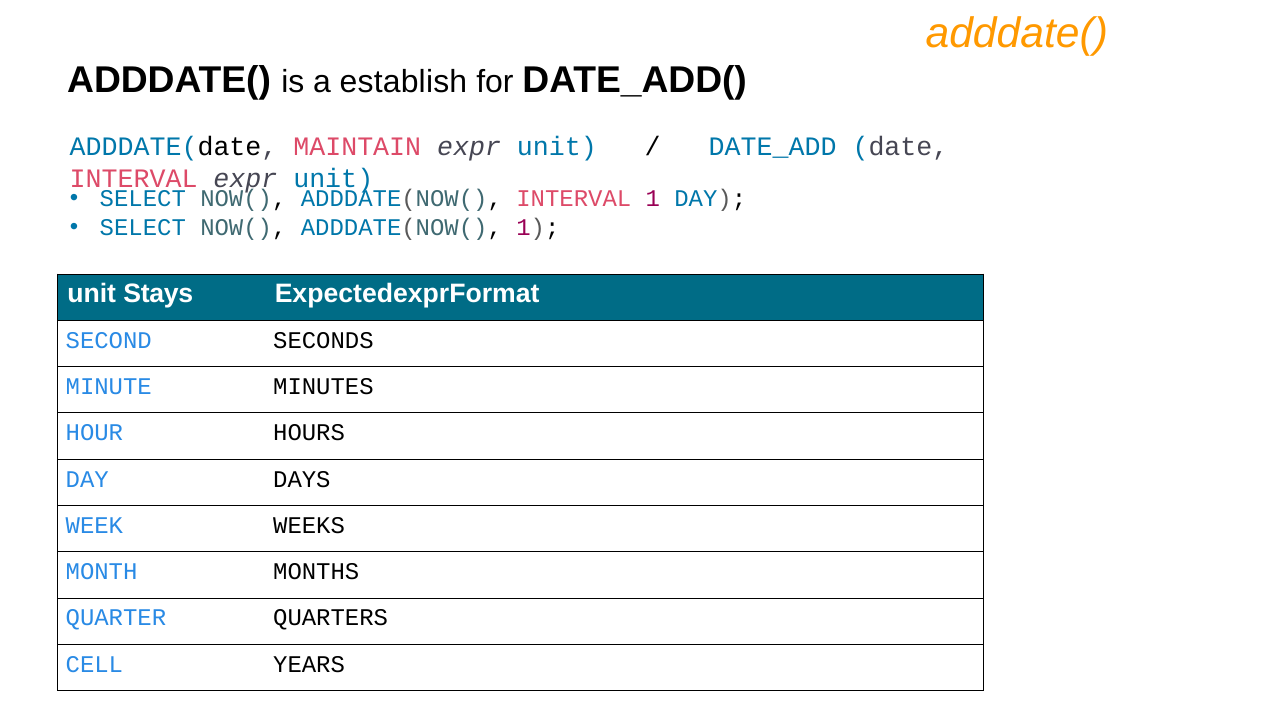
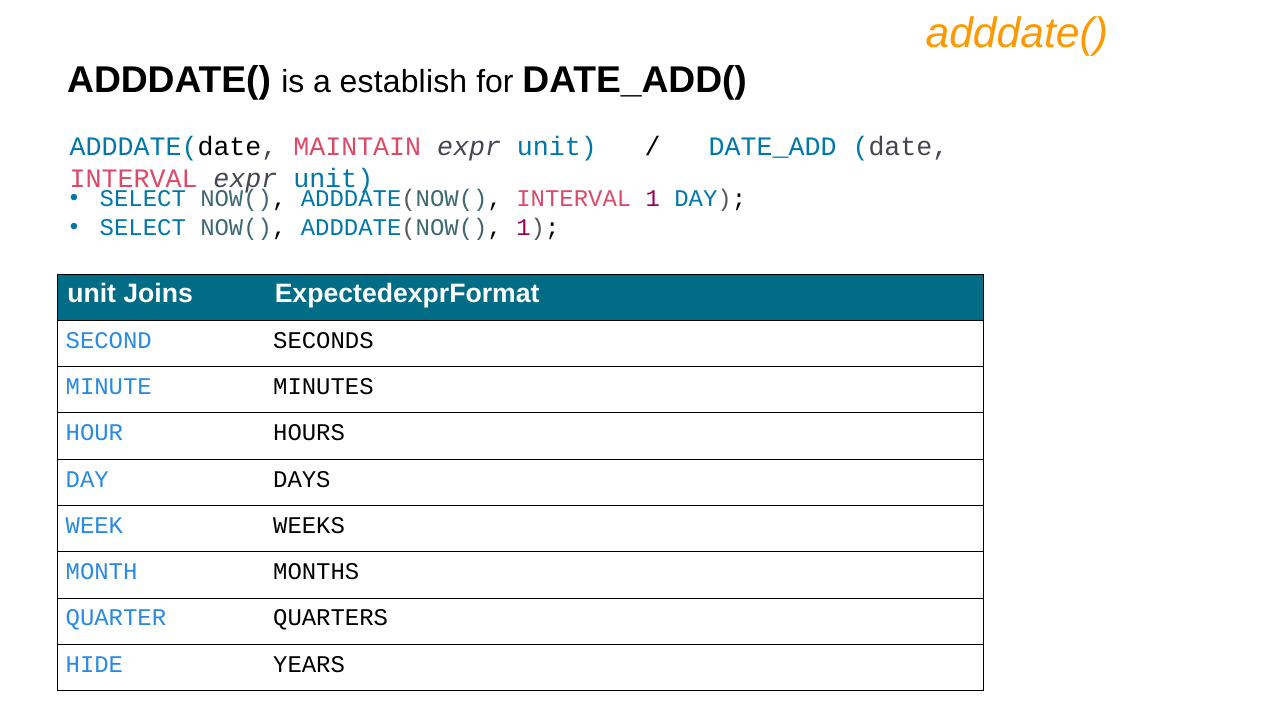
Stays: Stays -> Joins
CELL: CELL -> HIDE
